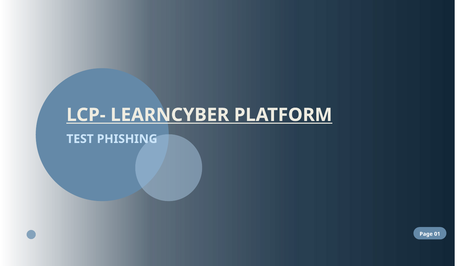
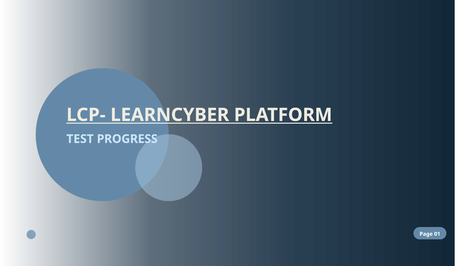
PHISHING: PHISHING -> PROGRESS
